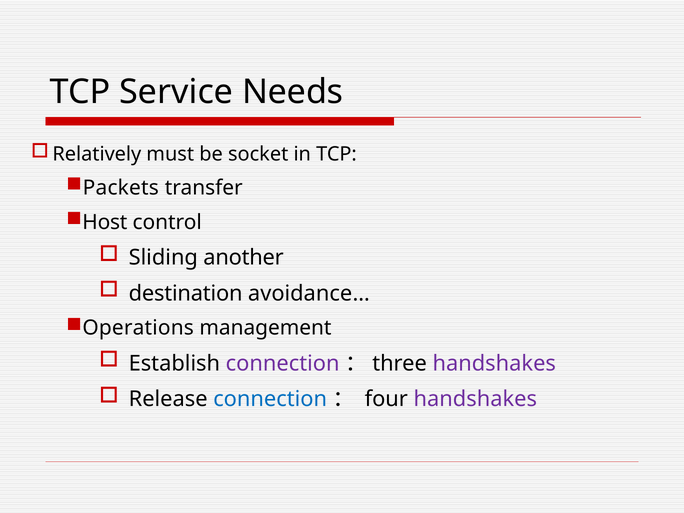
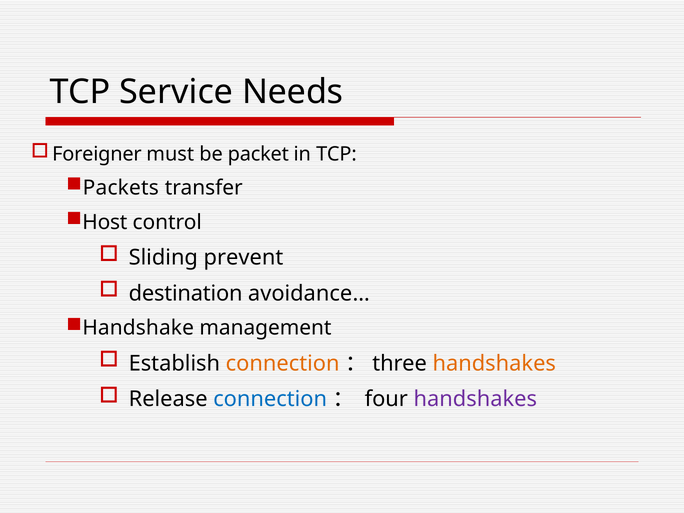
Relatively: Relatively -> Foreigner
socket: socket -> packet
another: another -> prevent
Operations: Operations -> Handshake
connection at (283, 363) colour: purple -> orange
handshakes at (494, 363) colour: purple -> orange
